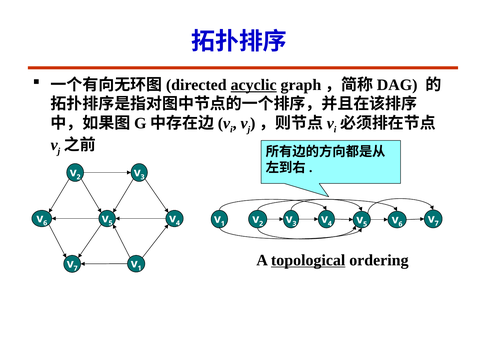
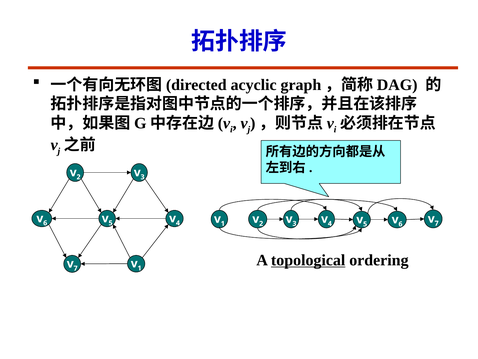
acyclic underline: present -> none
